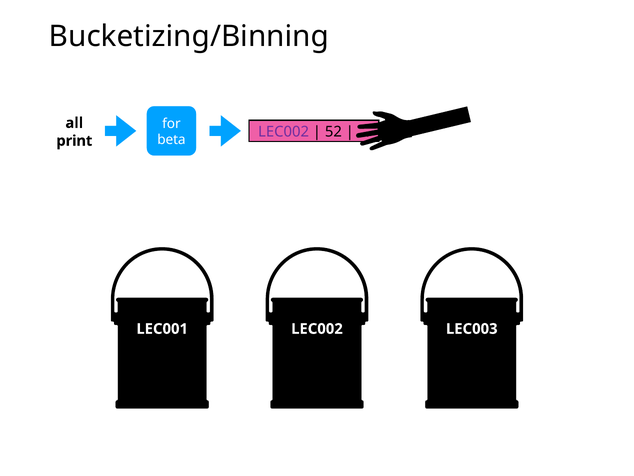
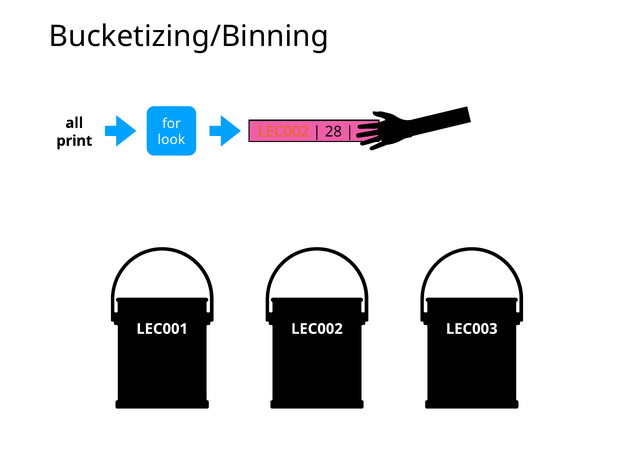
LEC002 at (284, 132) colour: purple -> orange
52: 52 -> 28
beta: beta -> look
